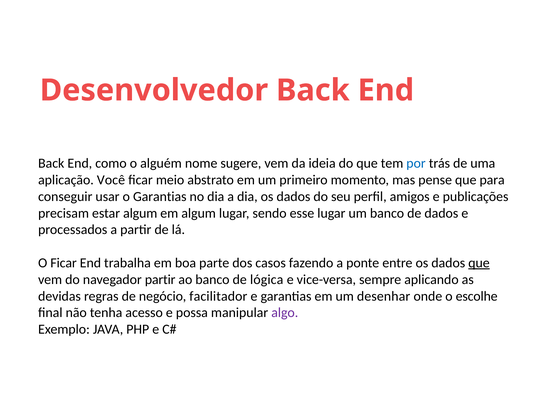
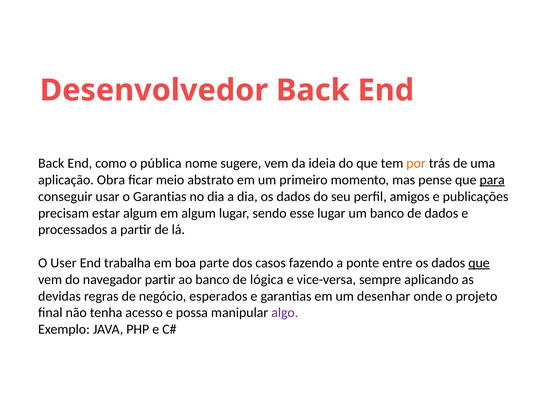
alguém: alguém -> pública
por colour: blue -> orange
Você: Você -> Obra
para underline: none -> present
O Ficar: Ficar -> User
facilitador: facilitador -> esperados
escolhe: escolhe -> projeto
